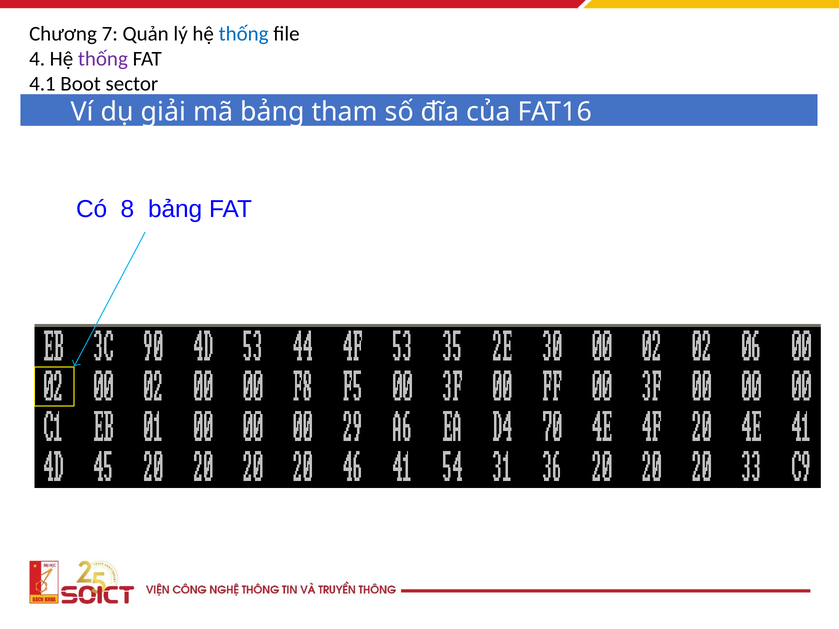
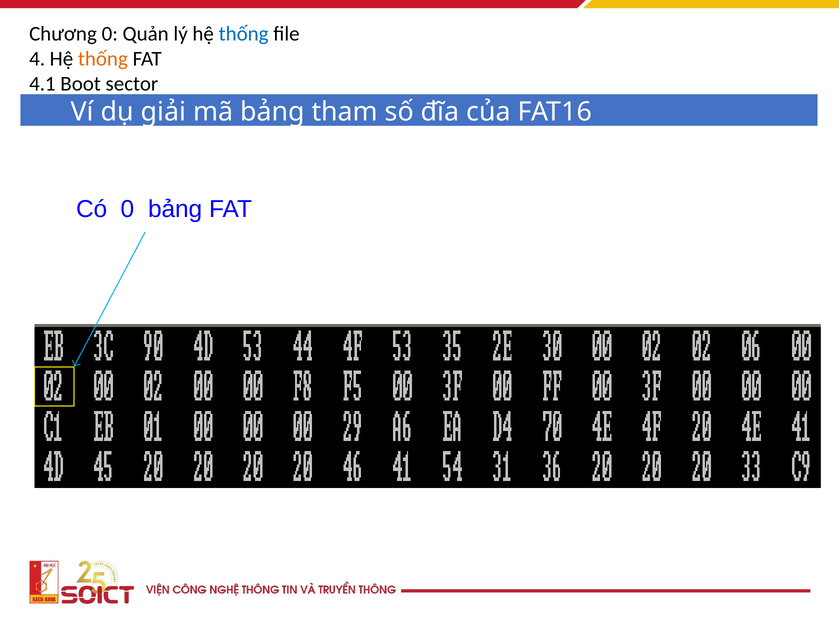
Chương 7: 7 -> 0
thống at (103, 59) colour: purple -> orange
Có 8: 8 -> 0
